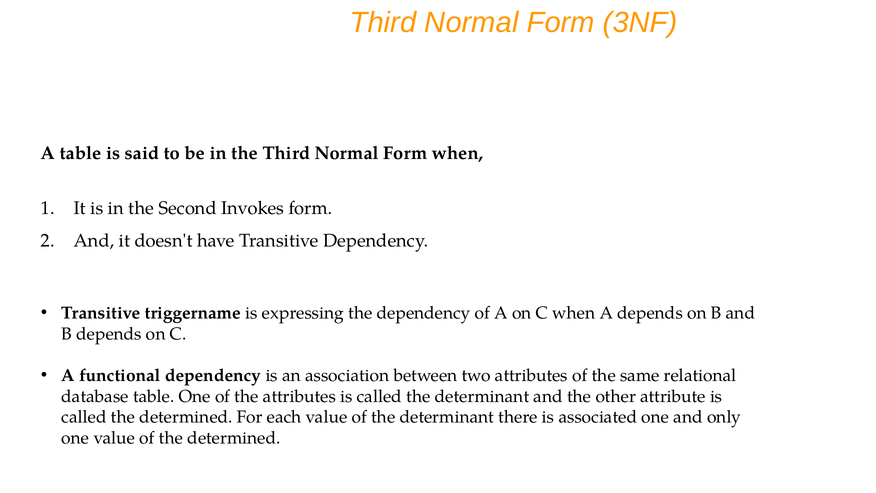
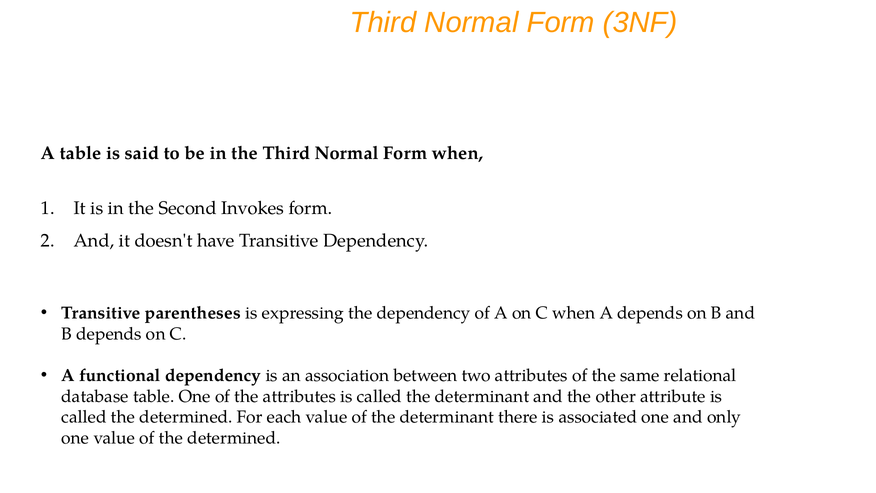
triggername: triggername -> parentheses
